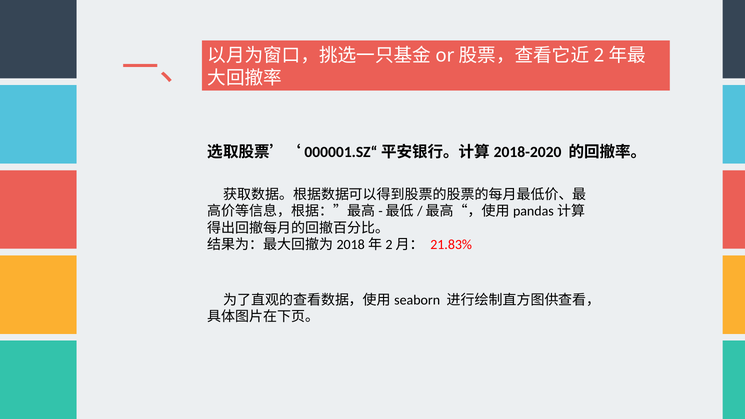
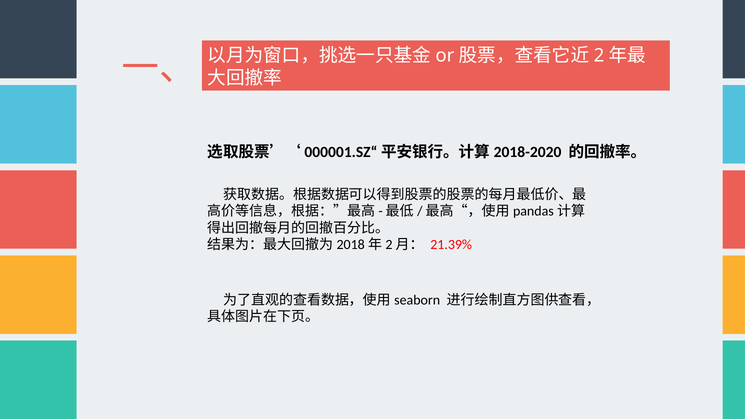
21.83%: 21.83% -> 21.39%
